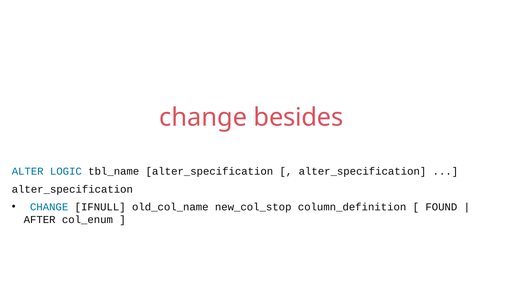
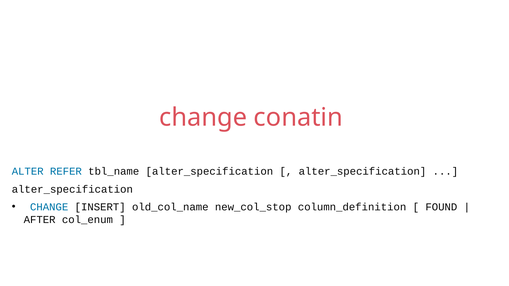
besides: besides -> conatin
LOGIC: LOGIC -> REFER
IFNULL: IFNULL -> INSERT
